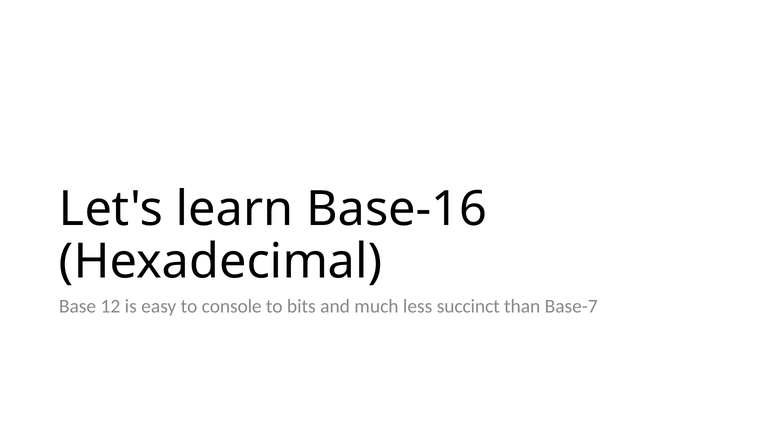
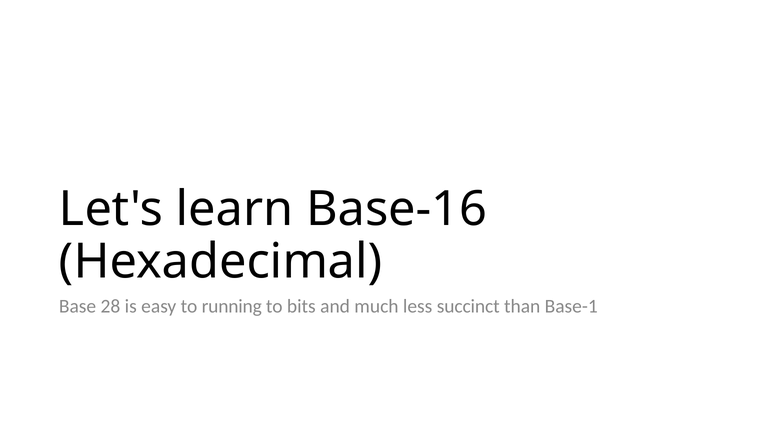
12: 12 -> 28
console: console -> running
Base-7: Base-7 -> Base-1
